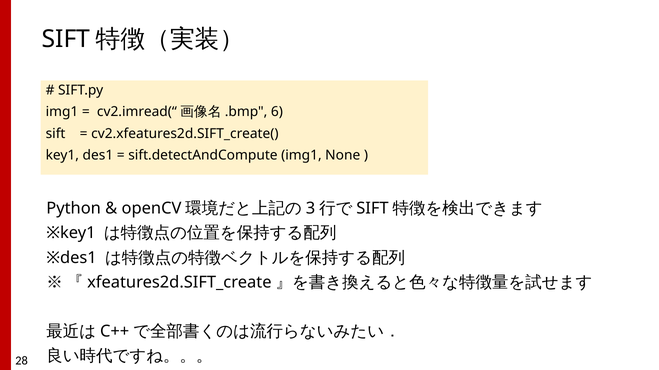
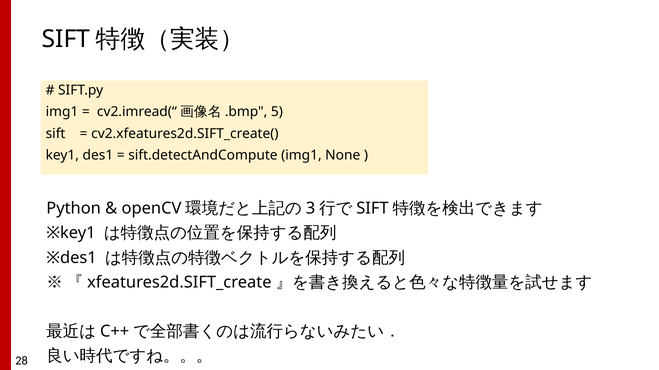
6: 6 -> 5
